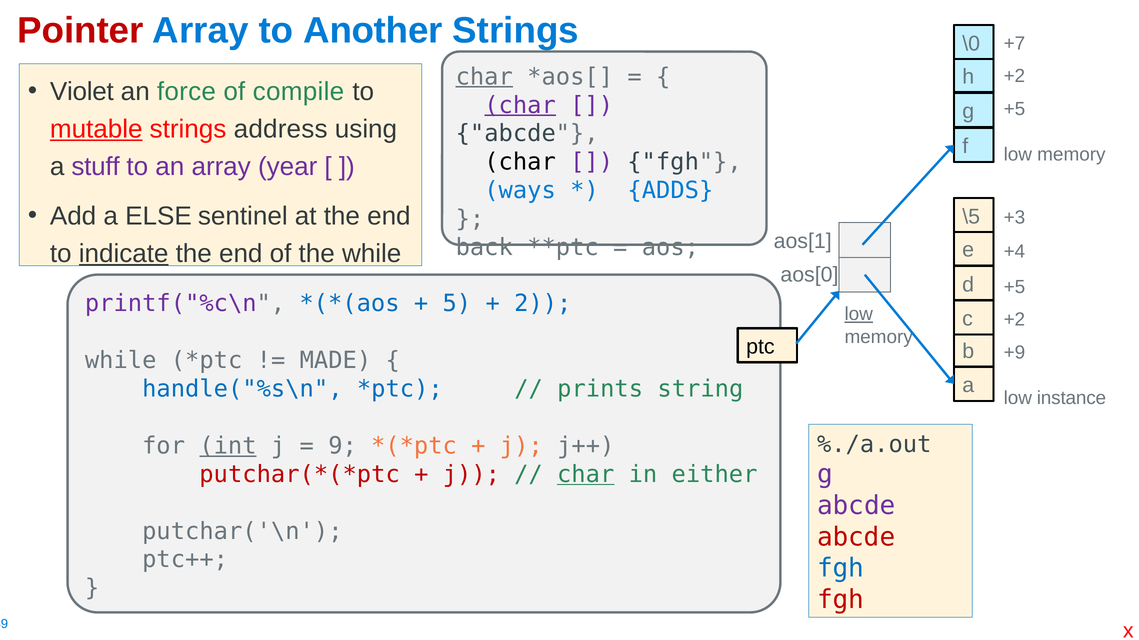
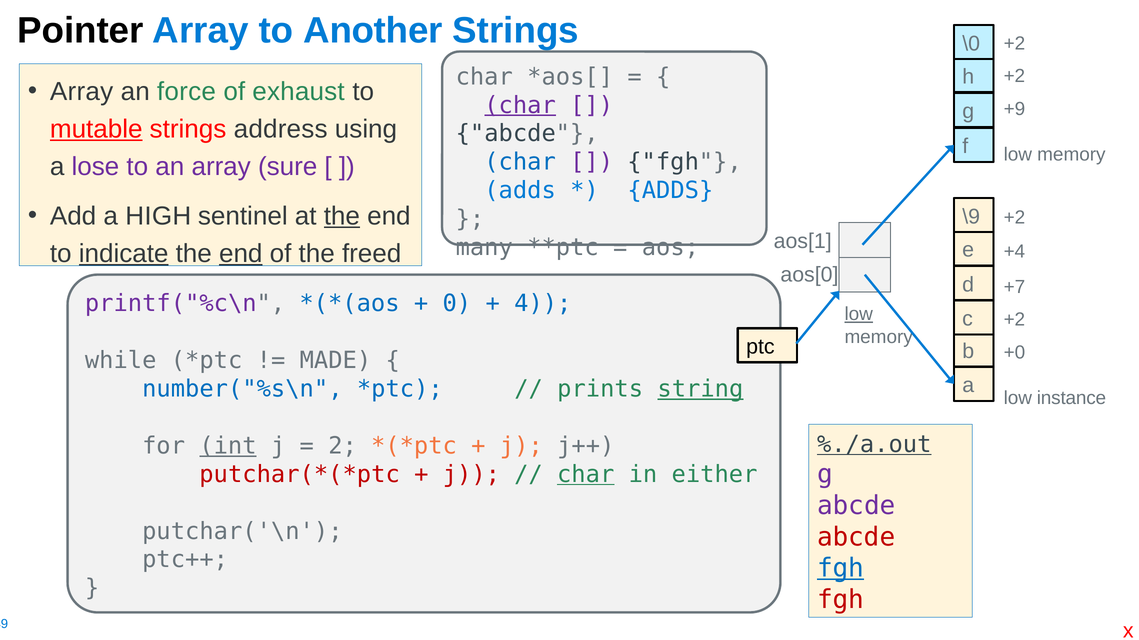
Pointer colour: red -> black
\0 +7: +7 -> +2
char at (484, 77) underline: present -> none
Violet at (82, 92): Violet -> Array
compile: compile -> exhaust
+5 at (1014, 109): +5 -> +9
char at (520, 162) colour: black -> blue
stuff: stuff -> lose
year: year -> sure
ways at (520, 191): ways -> adds
ELSE: ELSE -> HIGH
the at (342, 216) underline: none -> present
\5: \5 -> \9
+3 at (1014, 218): +3 -> +2
back: back -> many
end at (241, 254) underline: none -> present
the while: while -> freed
+5 at (1014, 287): +5 -> +7
5: 5 -> 0
2: 2 -> 4
+9: +9 -> +0
handle("%s\n: handle("%s\n -> number("%s\n
string underline: none -> present
%./a.out underline: none -> present
9: 9 -> 2
fgh at (841, 569) underline: none -> present
